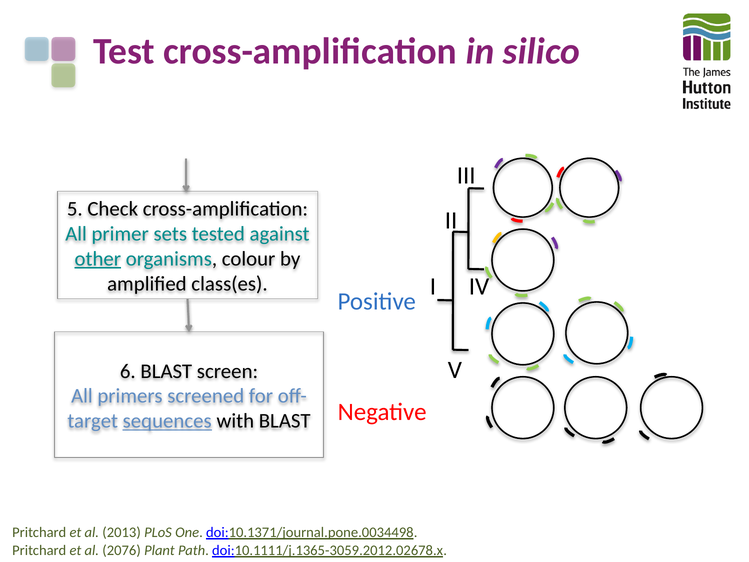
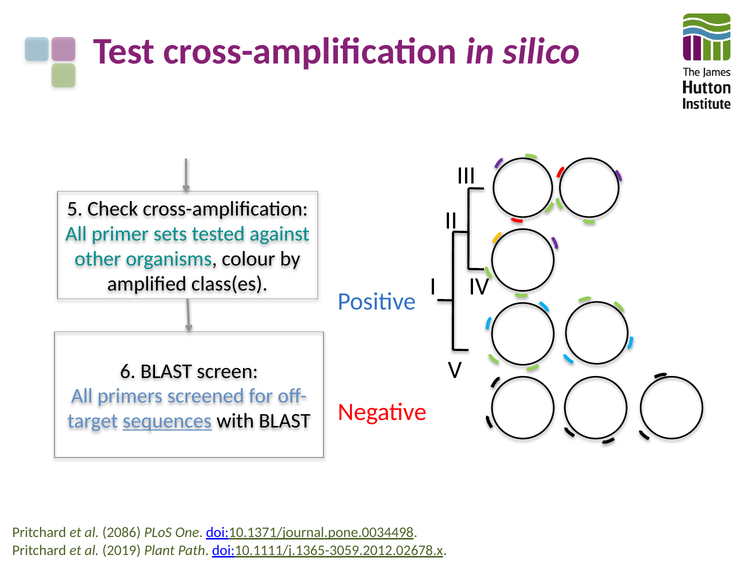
other underline: present -> none
2013: 2013 -> 2086
2076: 2076 -> 2019
